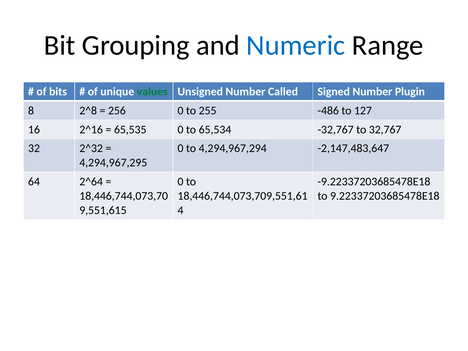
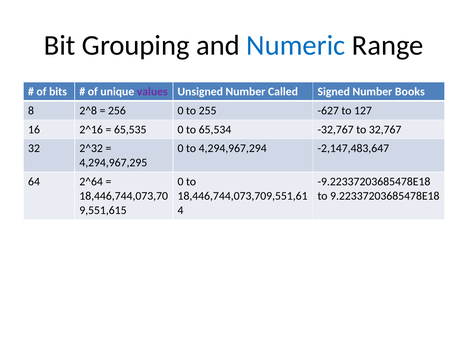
values colour: green -> purple
Plugin: Plugin -> Books
-486: -486 -> -627
